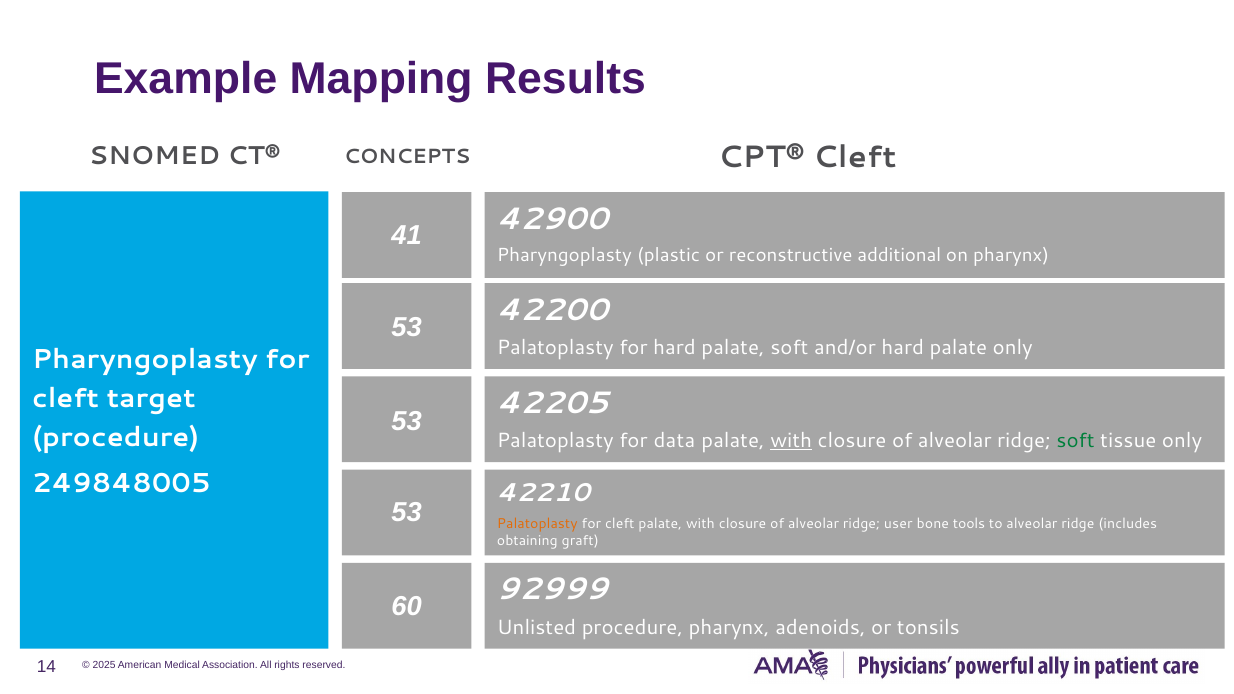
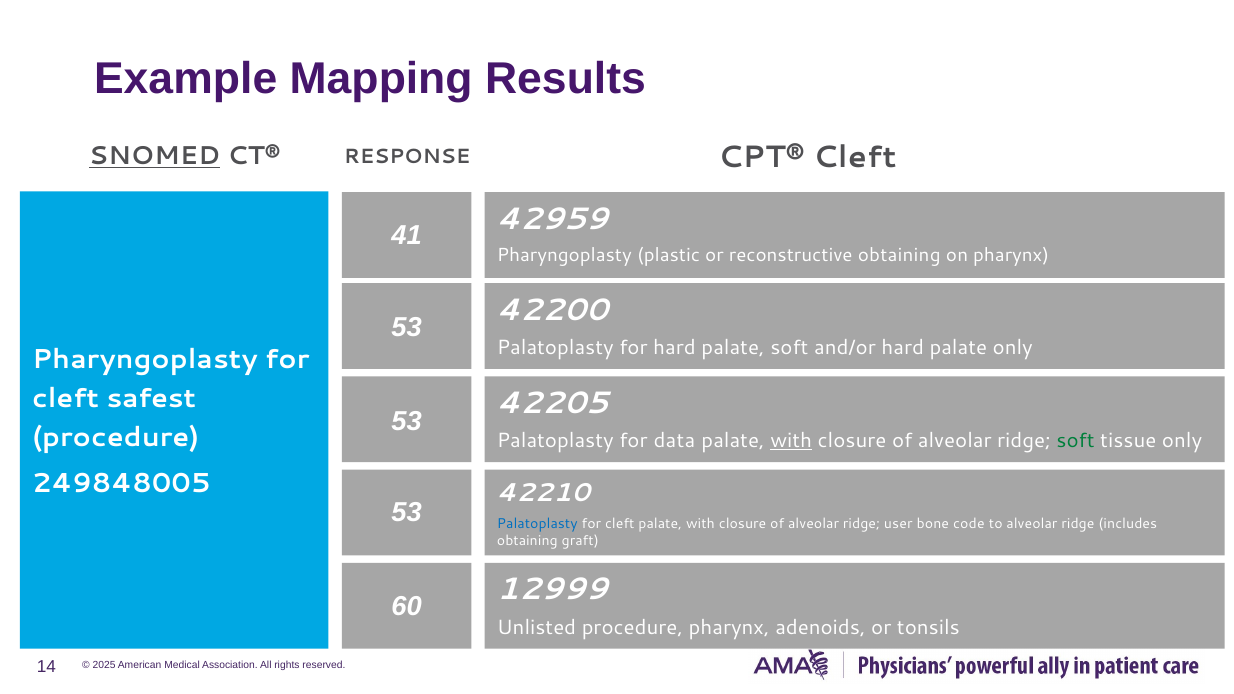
SNOMED underline: none -> present
CONCEPTS: CONCEPTS -> RESPONSE
42900: 42900 -> 42959
reconstructive additional: additional -> obtaining
target: target -> safest
Palatoplasty at (537, 524) colour: orange -> blue
tools: tools -> code
92999: 92999 -> 12999
